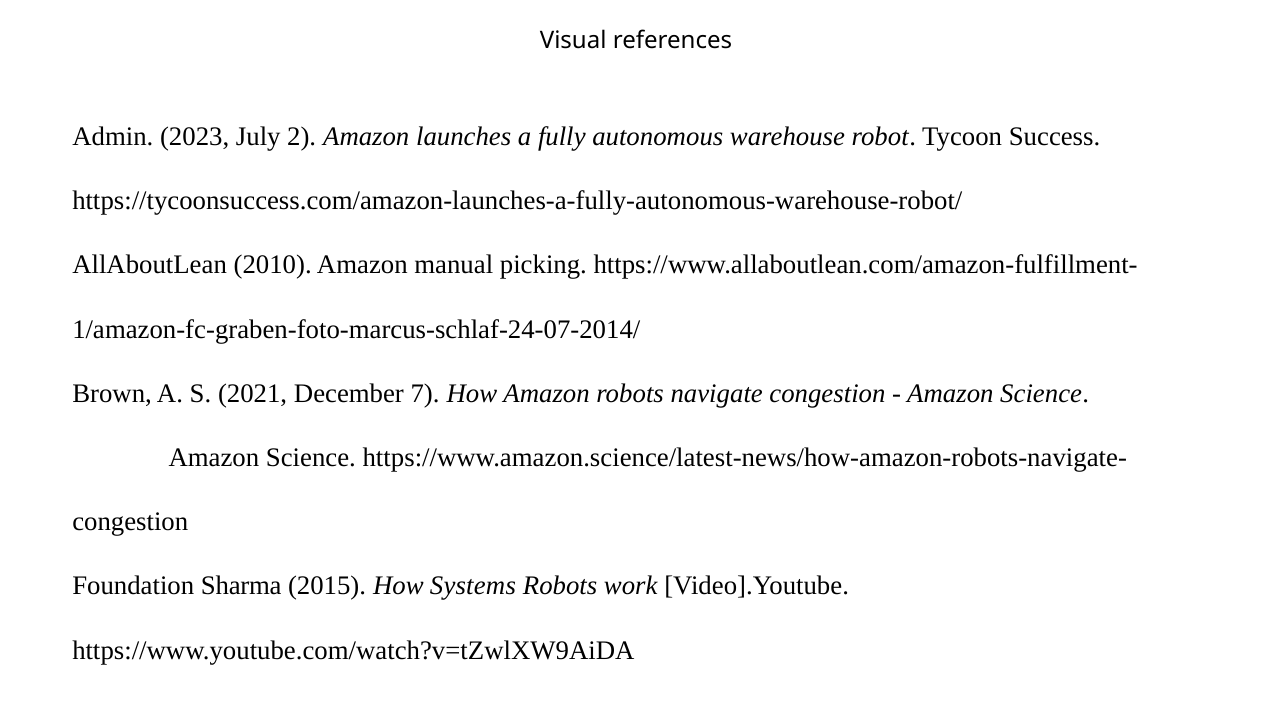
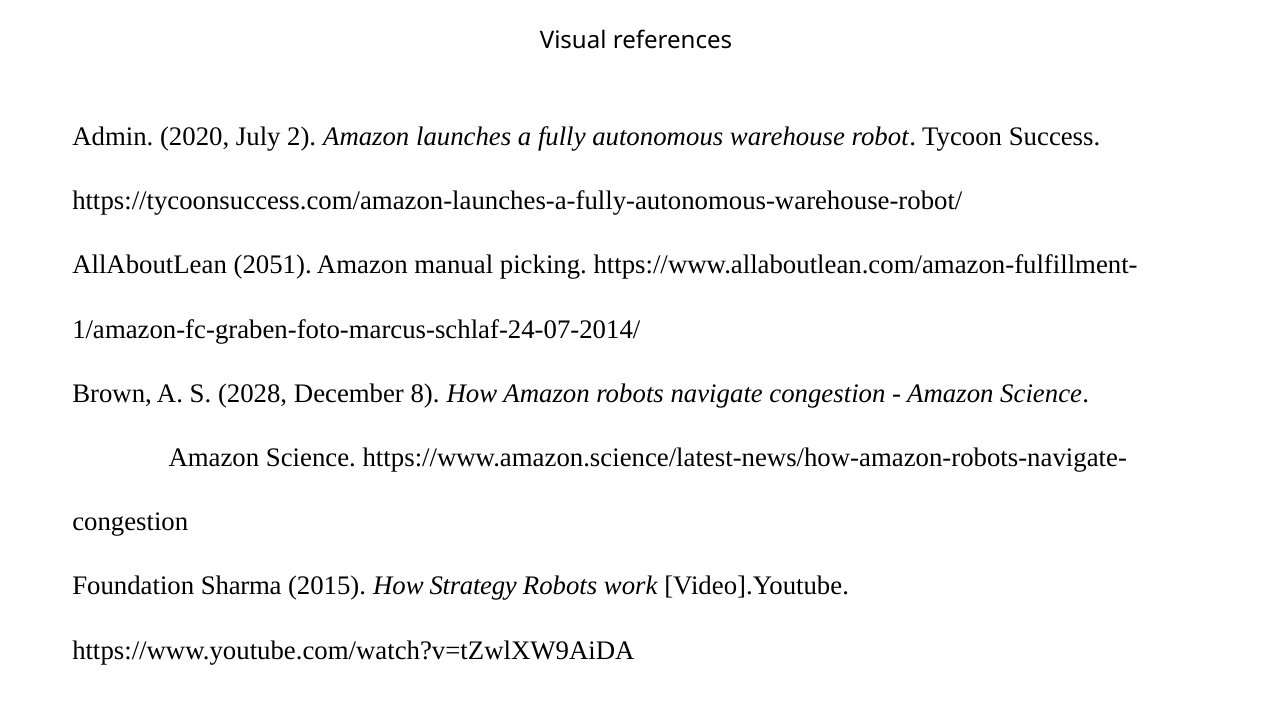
2023: 2023 -> 2020
2010: 2010 -> 2051
2021: 2021 -> 2028
7: 7 -> 8
Systems: Systems -> Strategy
